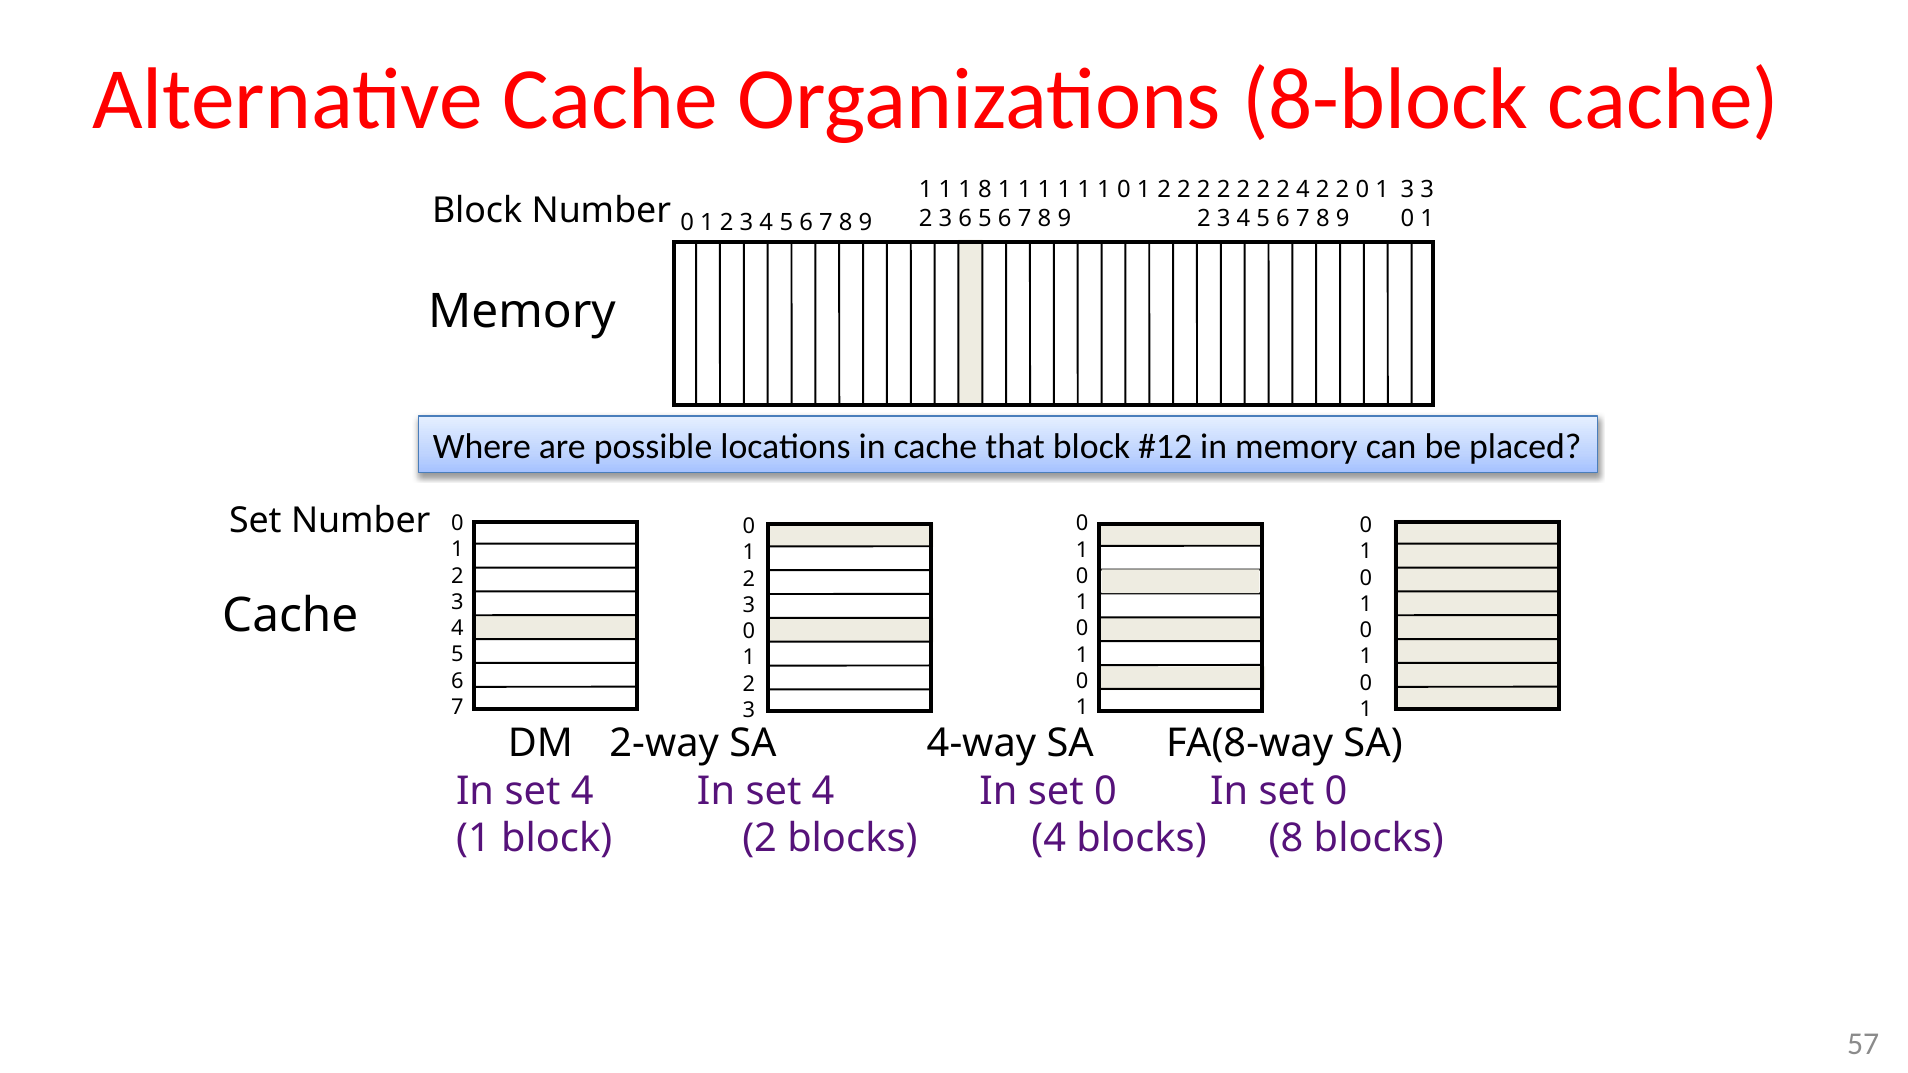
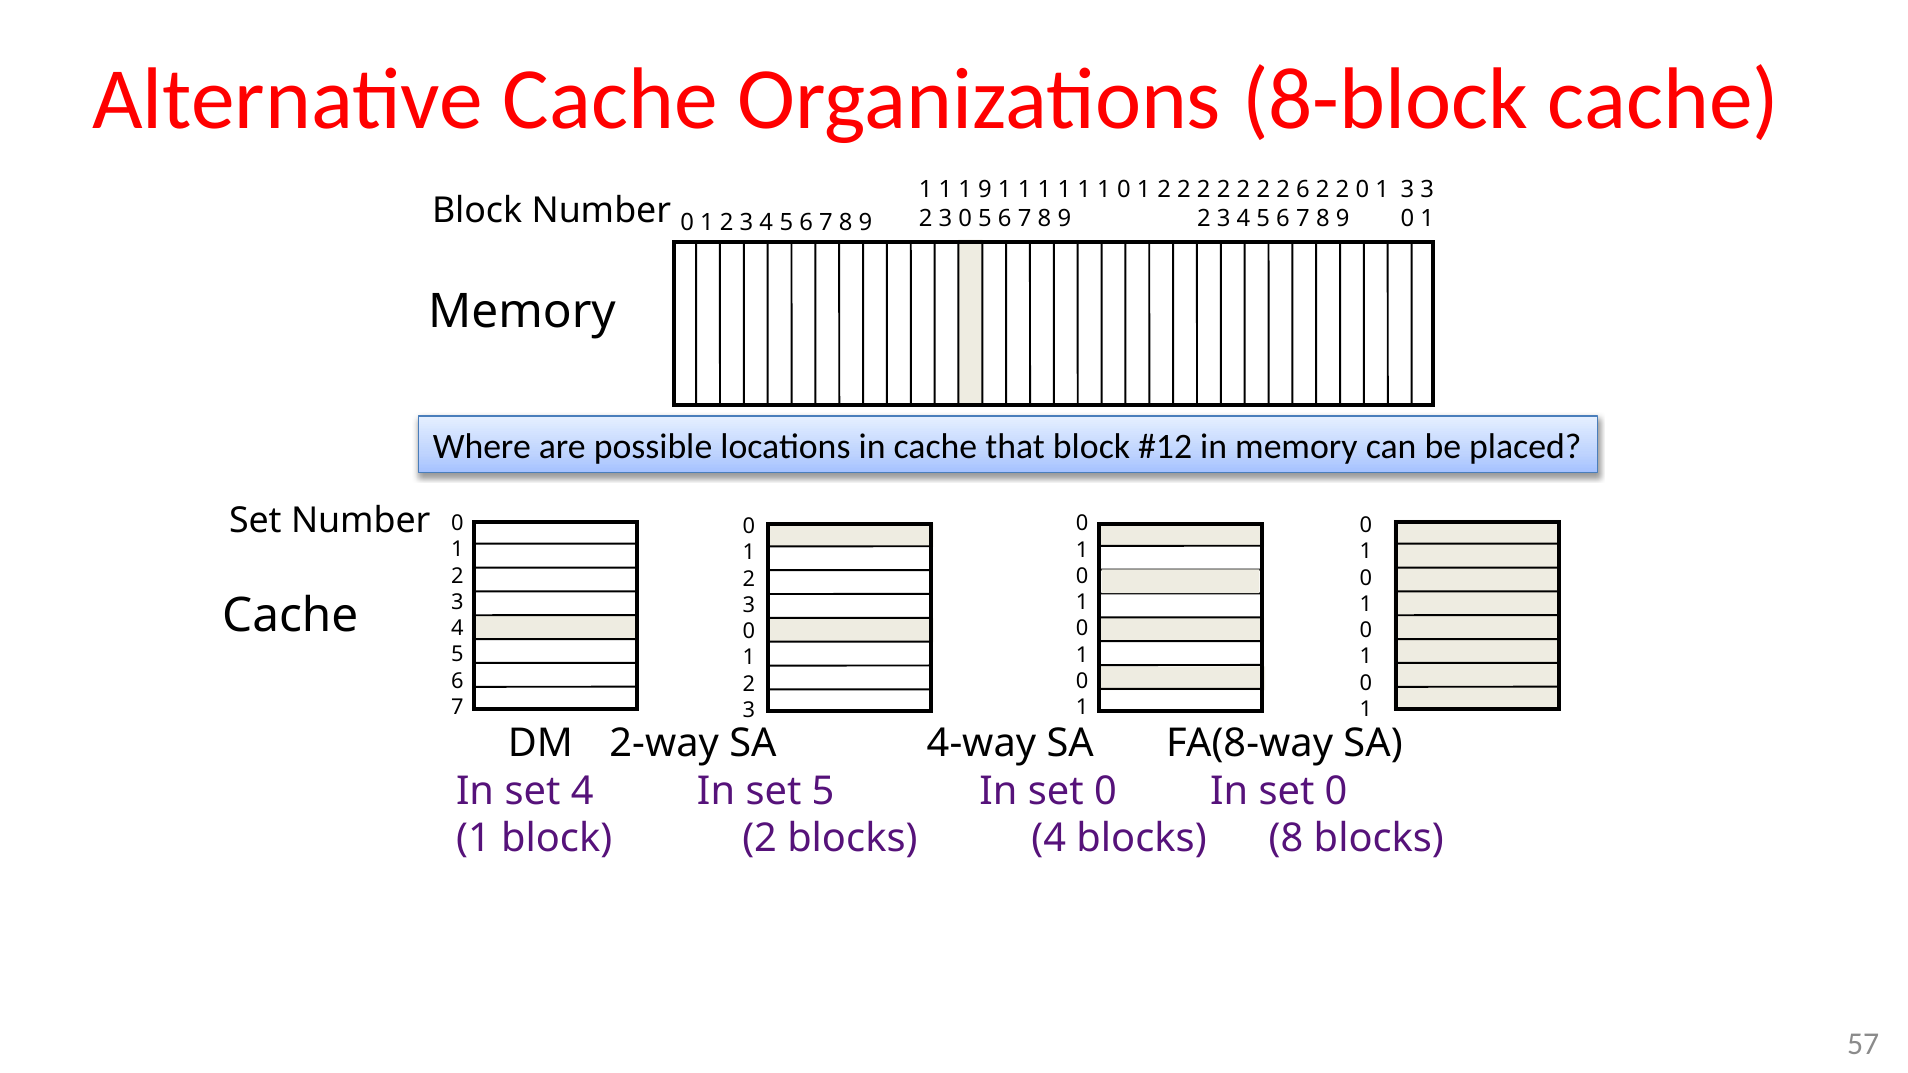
1 8: 8 -> 9
2 4: 4 -> 6
6 at (965, 218): 6 -> 0
4 In set 4: 4 -> 5
